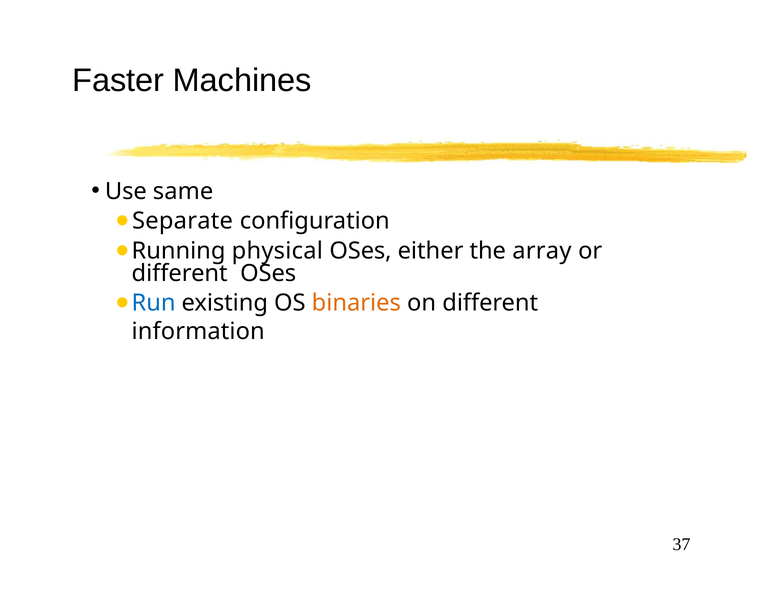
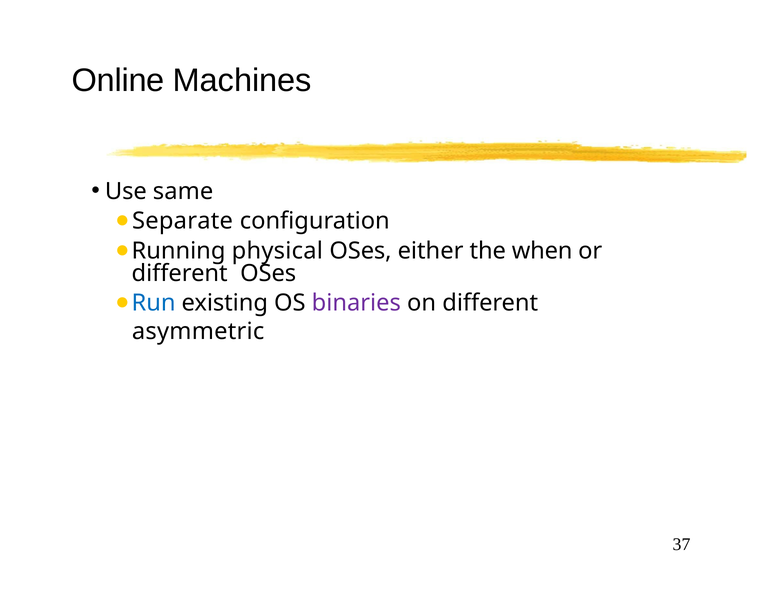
Faster: Faster -> Online
array: array -> when
binaries colour: orange -> purple
information: information -> asymmetric
